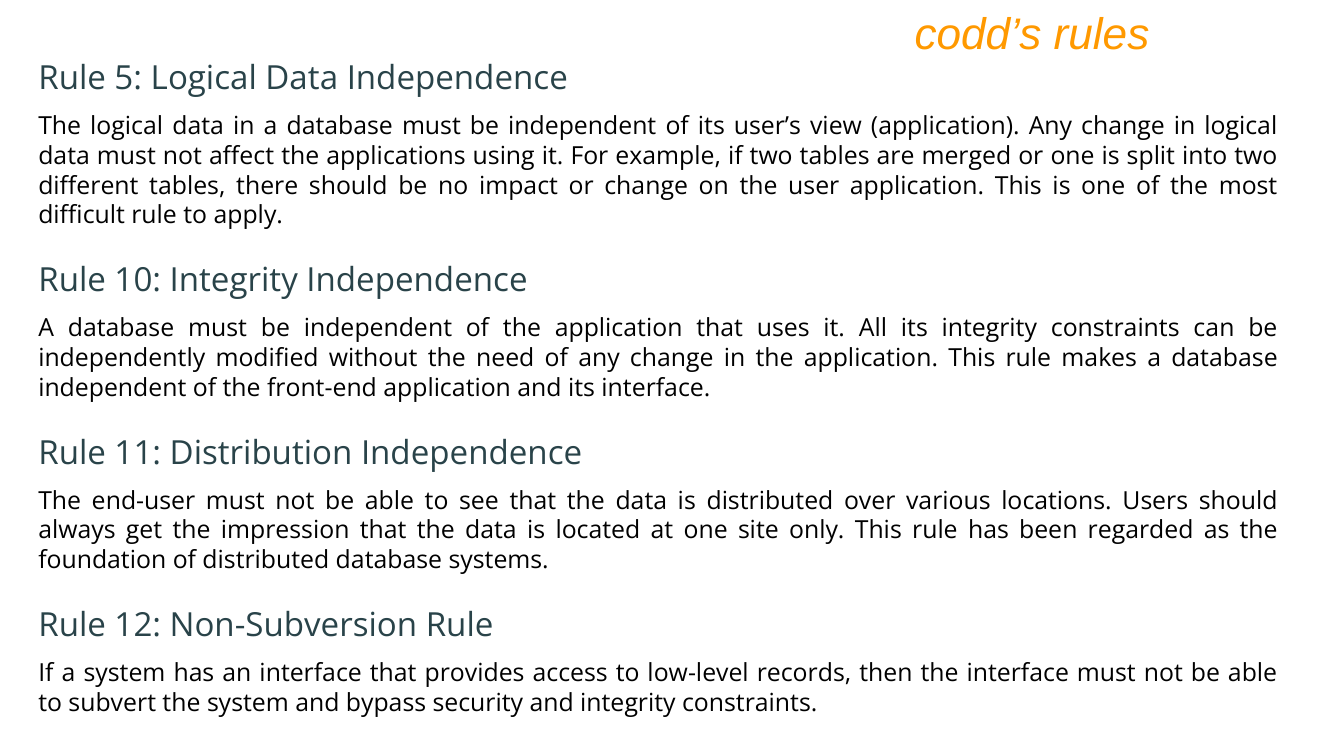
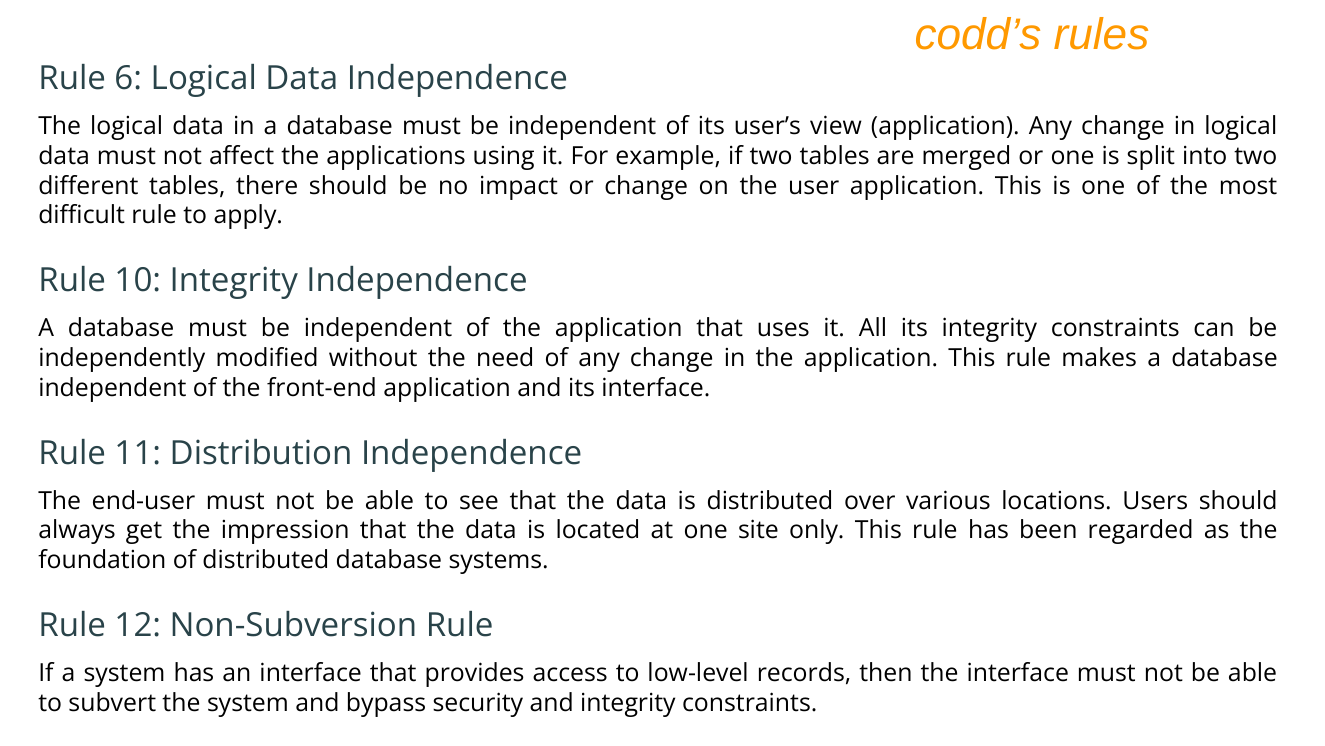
5: 5 -> 6
